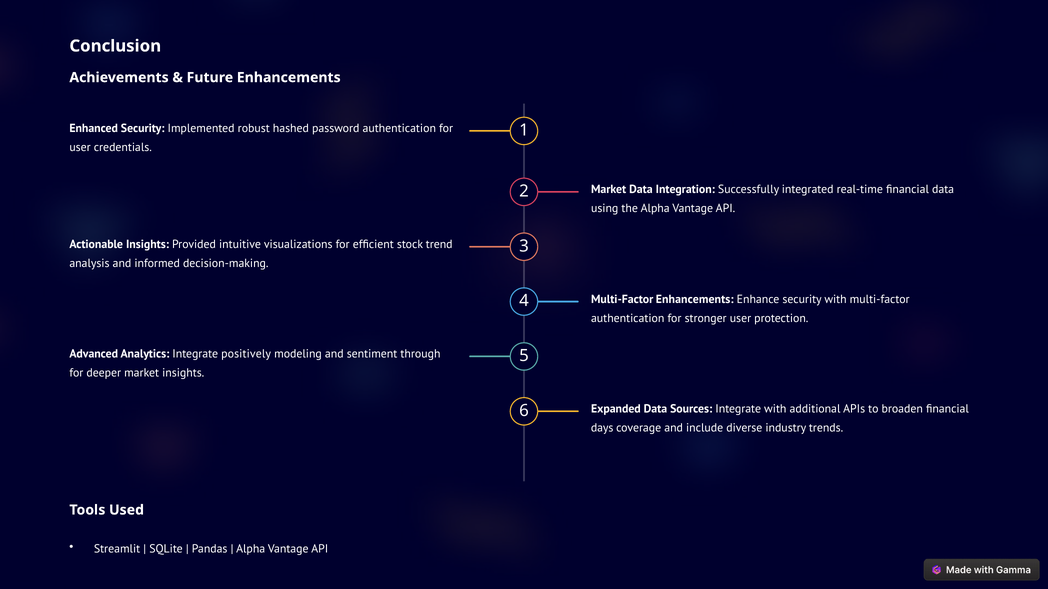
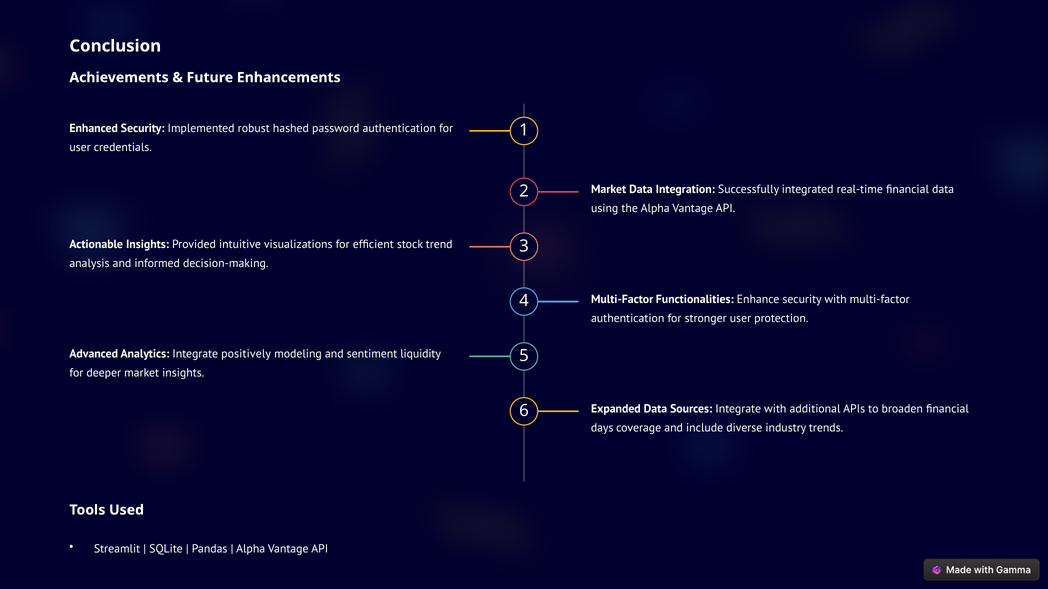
Multi-Factor Enhancements: Enhancements -> Functionalities
through: through -> liquidity
